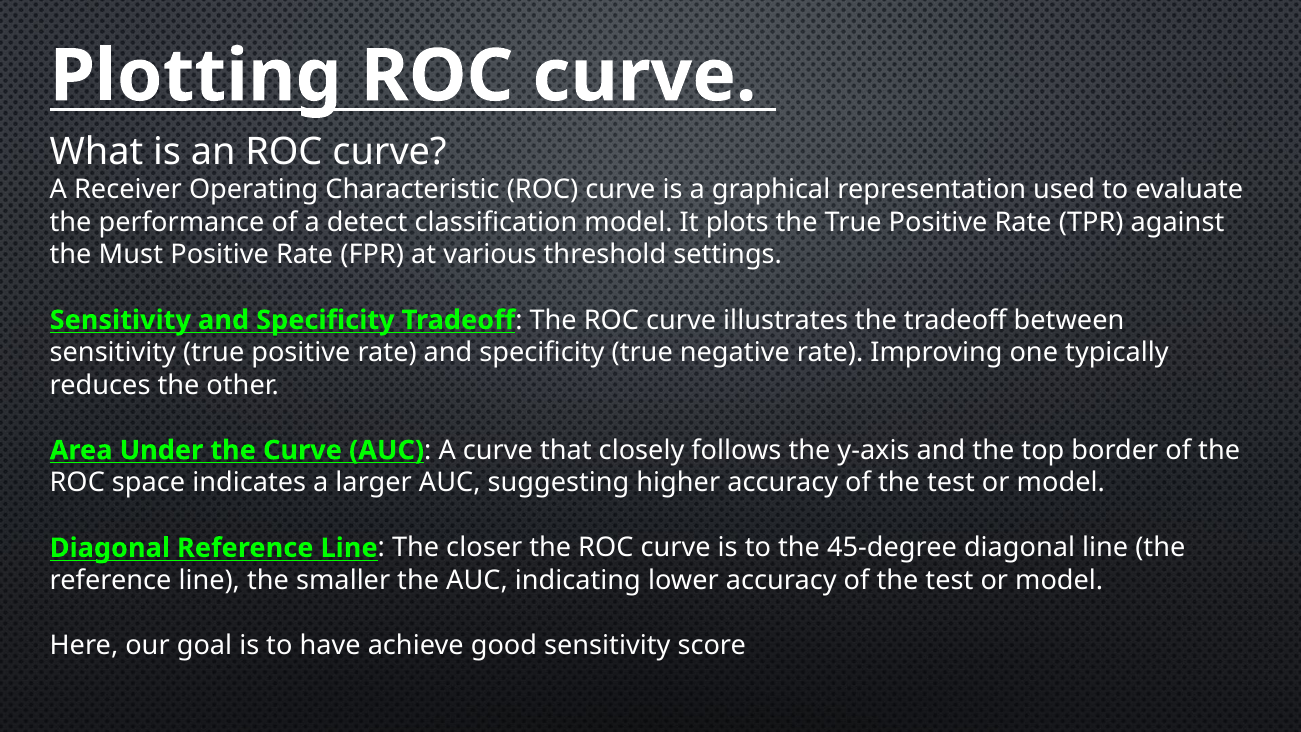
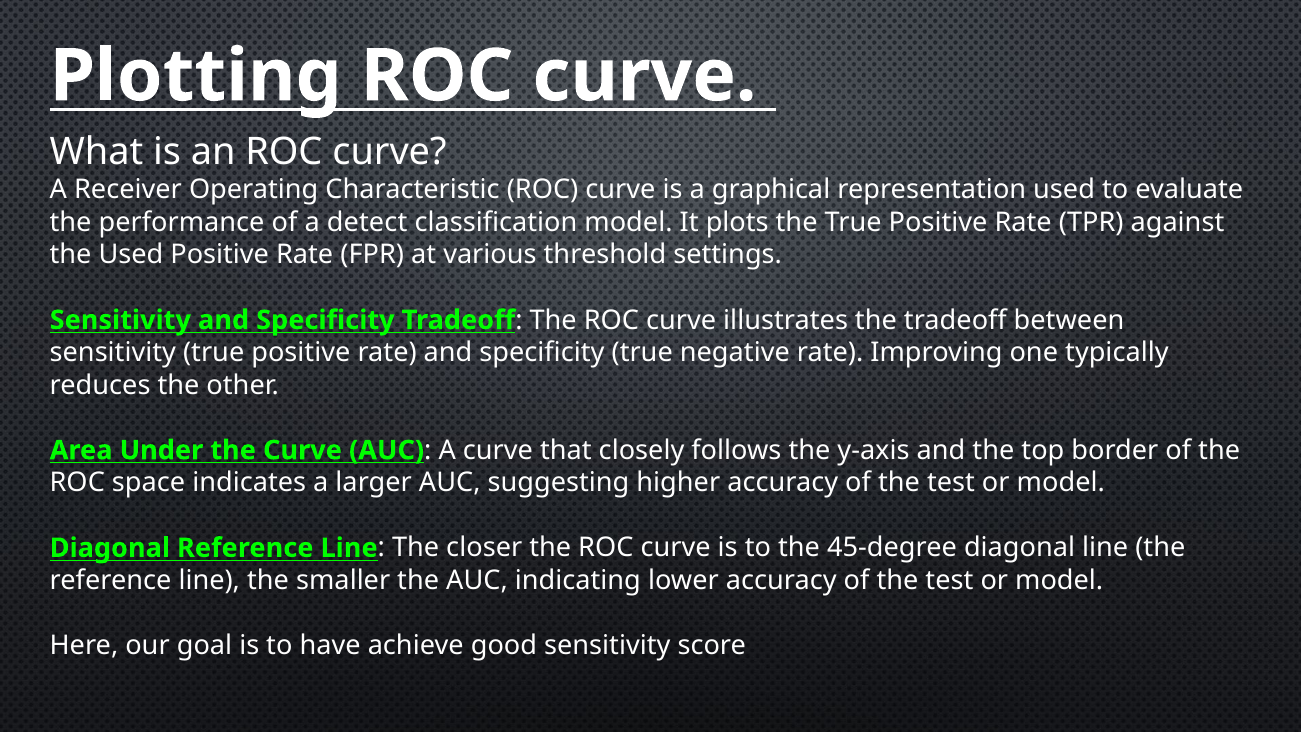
the Must: Must -> Used
